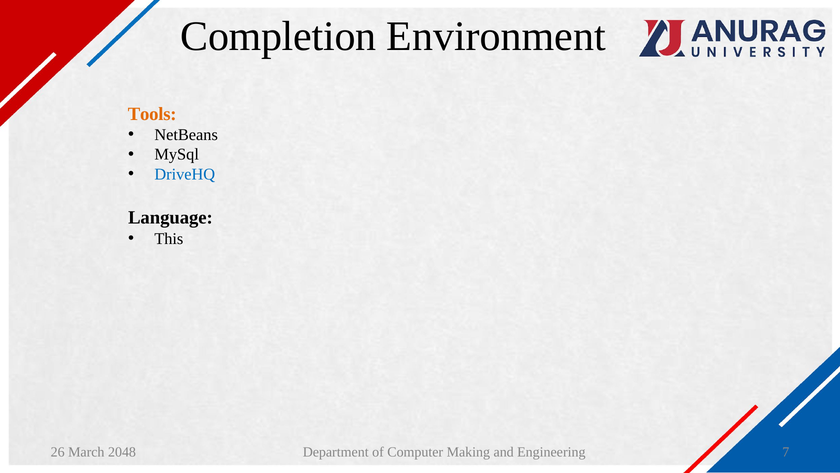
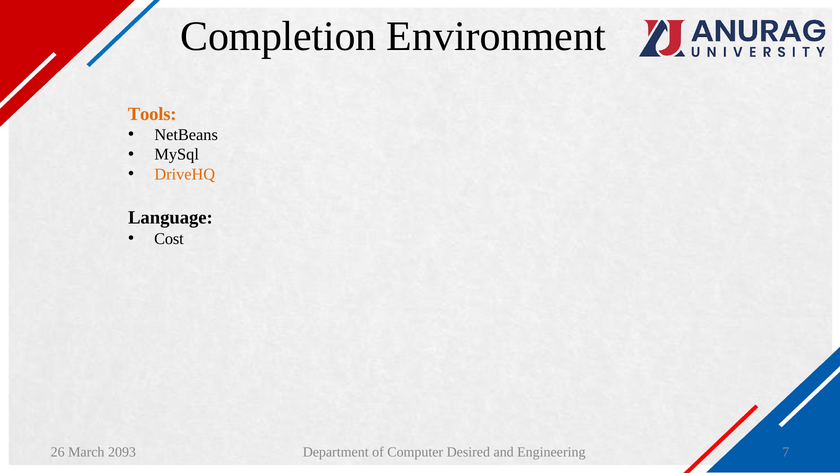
DriveHQ colour: blue -> orange
This: This -> Cost
2048: 2048 -> 2093
Making: Making -> Desired
